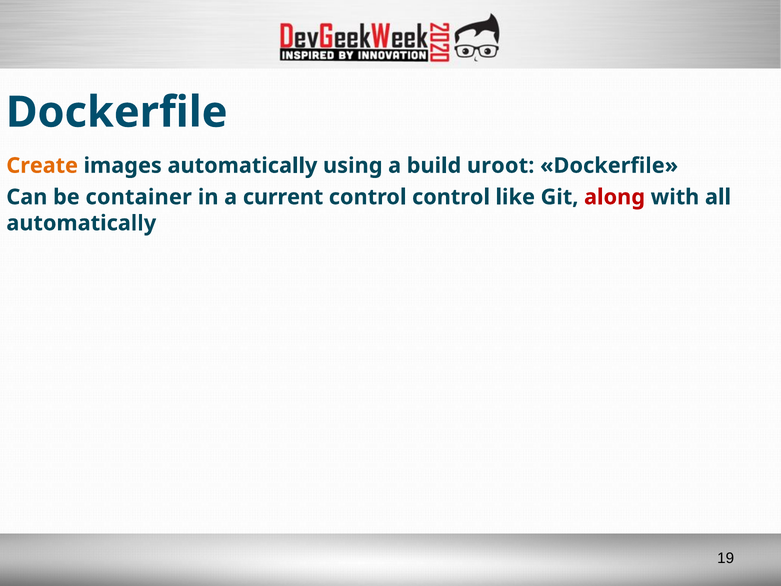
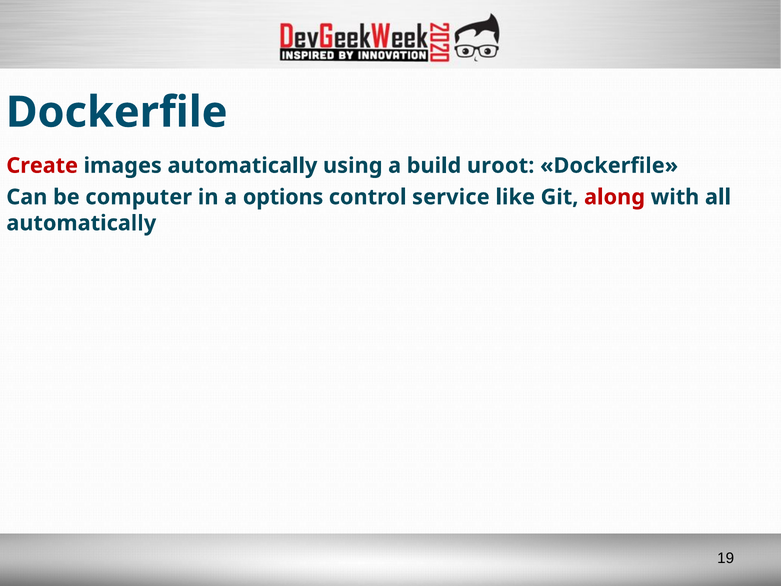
Create colour: orange -> red
container: container -> computer
current: current -> options
control control: control -> service
